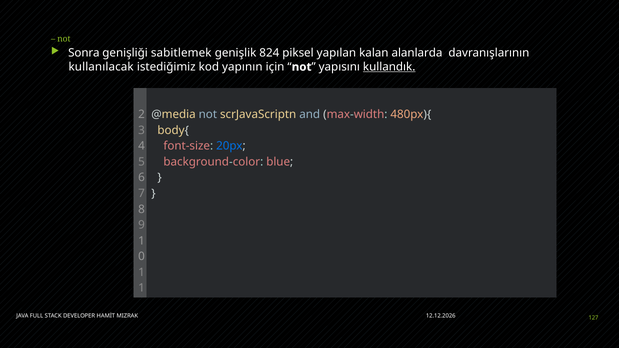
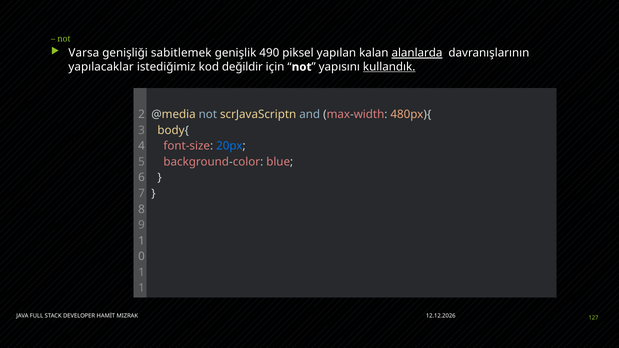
Sonra: Sonra -> Varsa
824: 824 -> 490
alanlarda underline: none -> present
kullanılacak: kullanılacak -> yapılacaklar
yapının: yapının -> değildir
